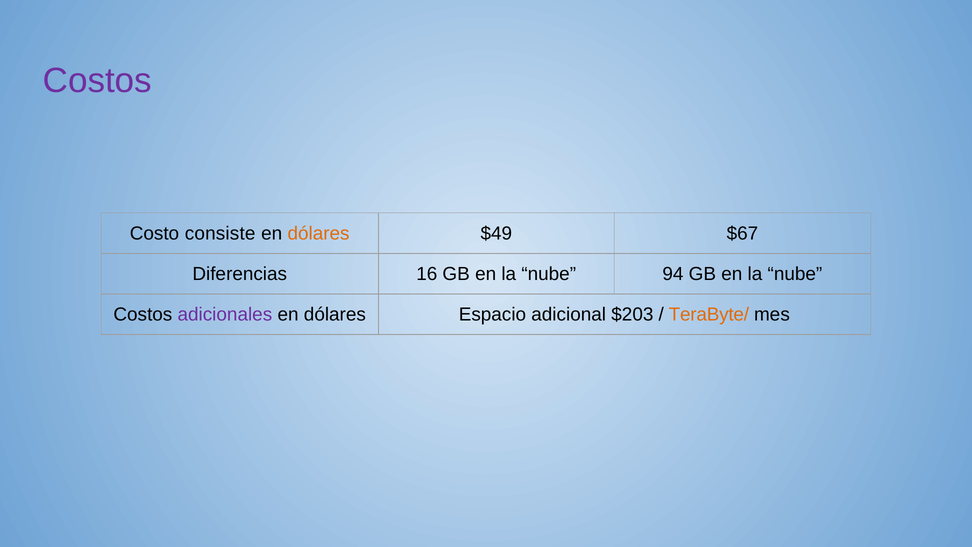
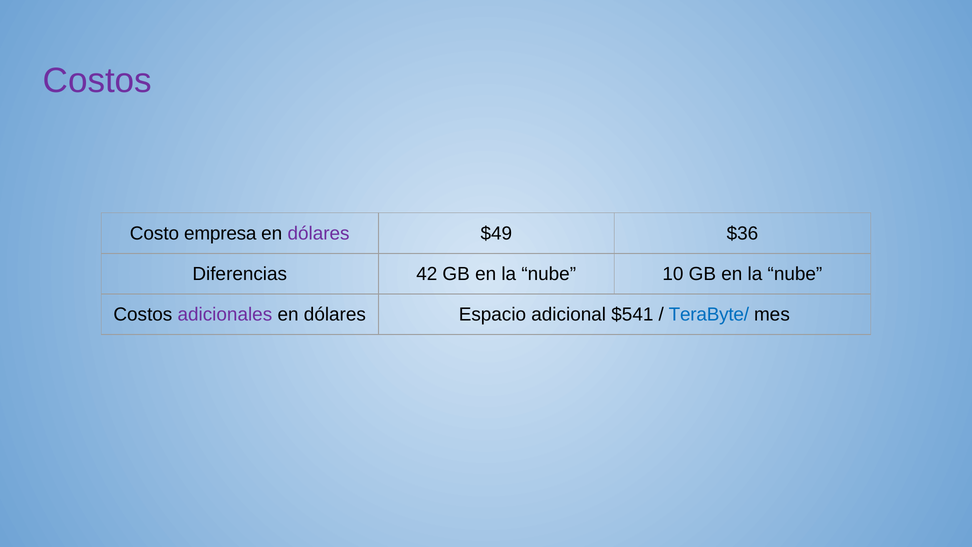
consiste: consiste -> empresa
dólares at (319, 233) colour: orange -> purple
$67: $67 -> $36
16: 16 -> 42
94: 94 -> 10
$203: $203 -> $541
TeraByte/ colour: orange -> blue
